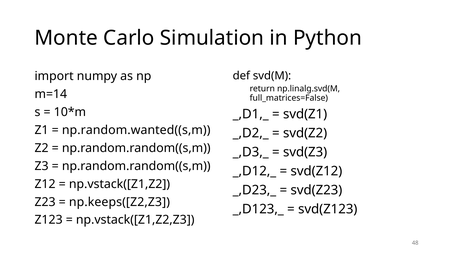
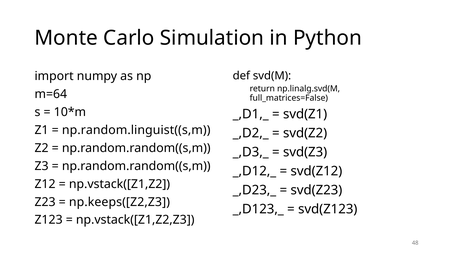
m=14: m=14 -> m=64
np.random.wanted((s,m: np.random.wanted((s,m -> np.random.linguist((s,m
